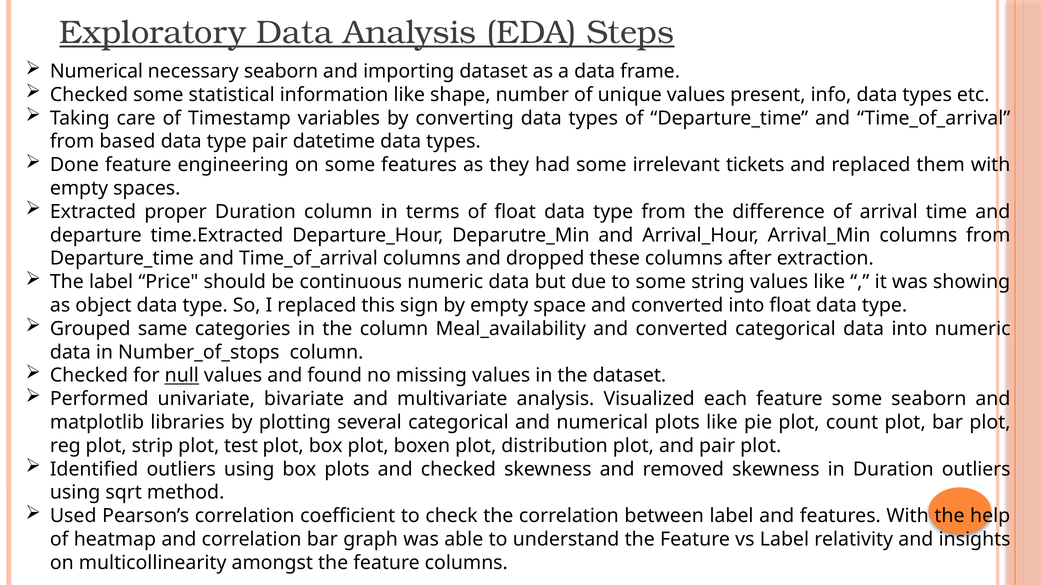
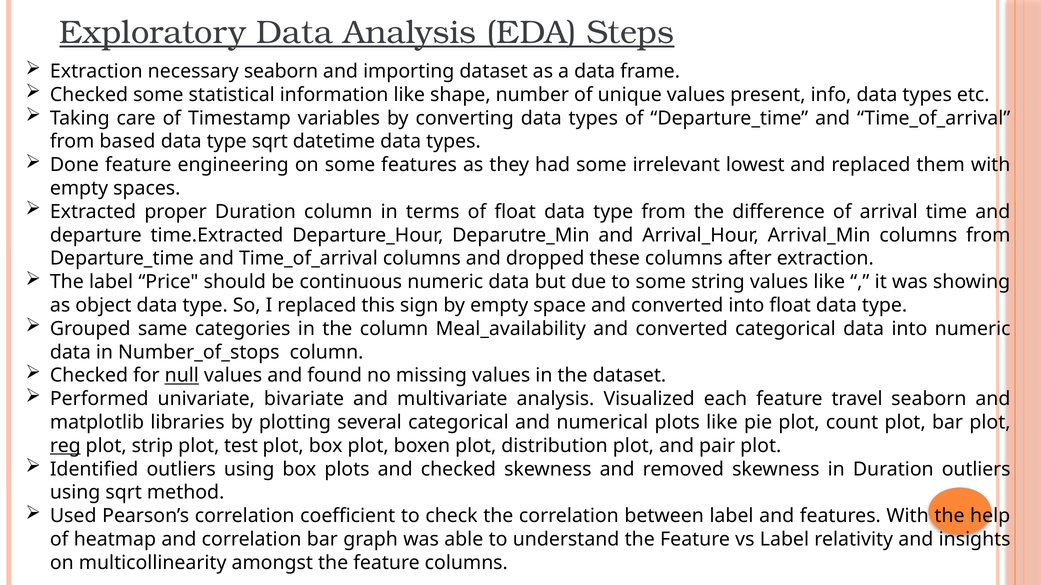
Numerical at (96, 71): Numerical -> Extraction
type pair: pair -> sqrt
tickets: tickets -> lowest
feature some: some -> travel
reg underline: none -> present
